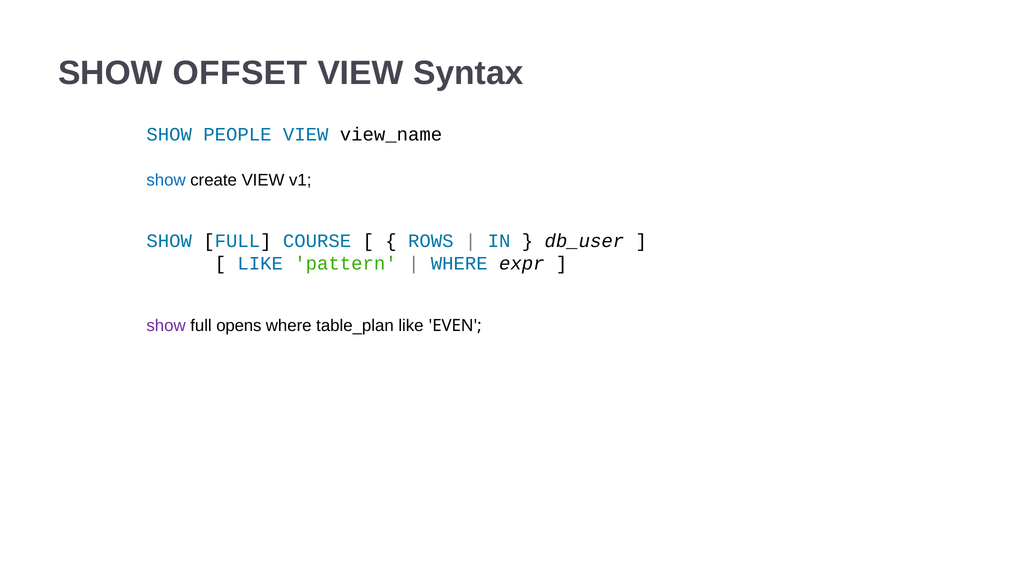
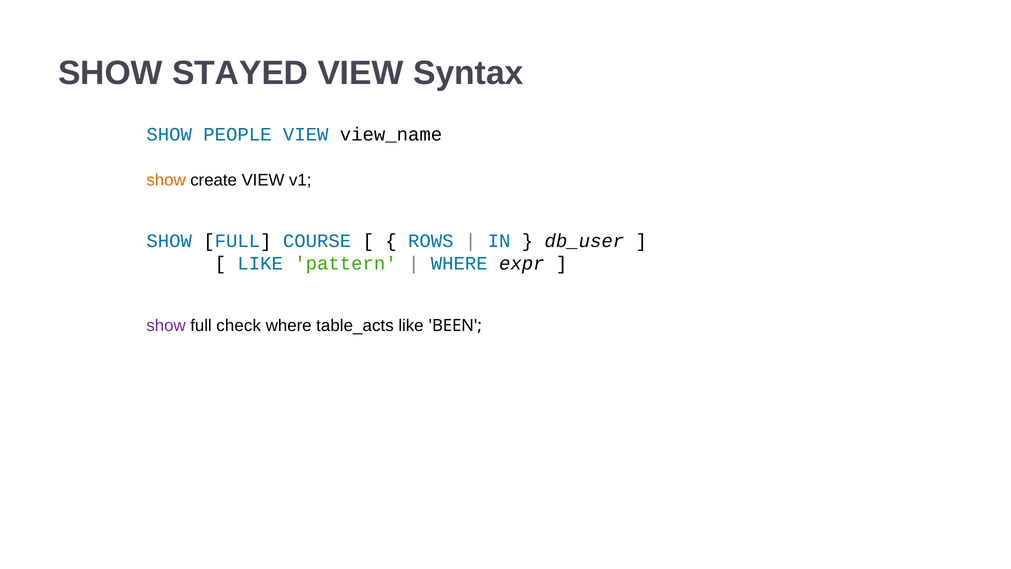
OFFSET: OFFSET -> STAYED
show at (166, 180) colour: blue -> orange
opens: opens -> check
table_plan: table_plan -> table_acts
EVEN: EVEN -> BEEN
